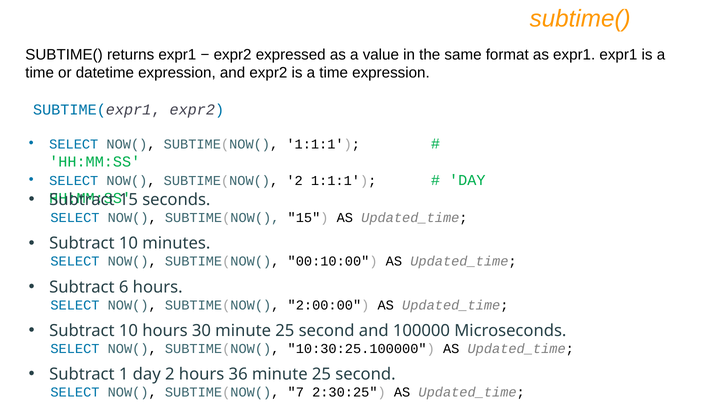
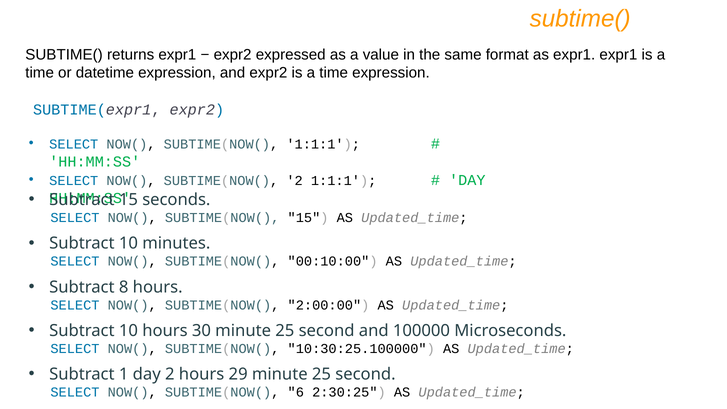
6: 6 -> 8
36: 36 -> 29
7: 7 -> 6
